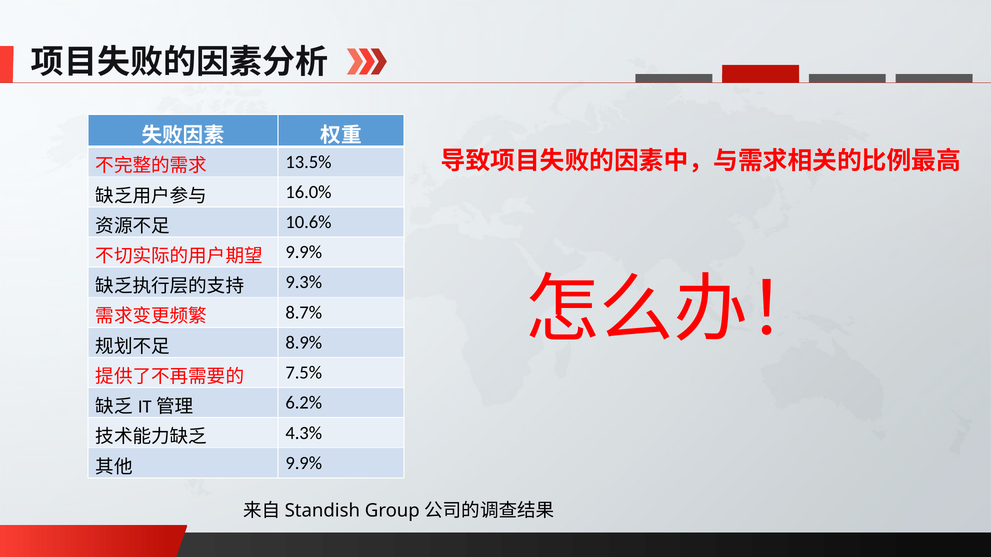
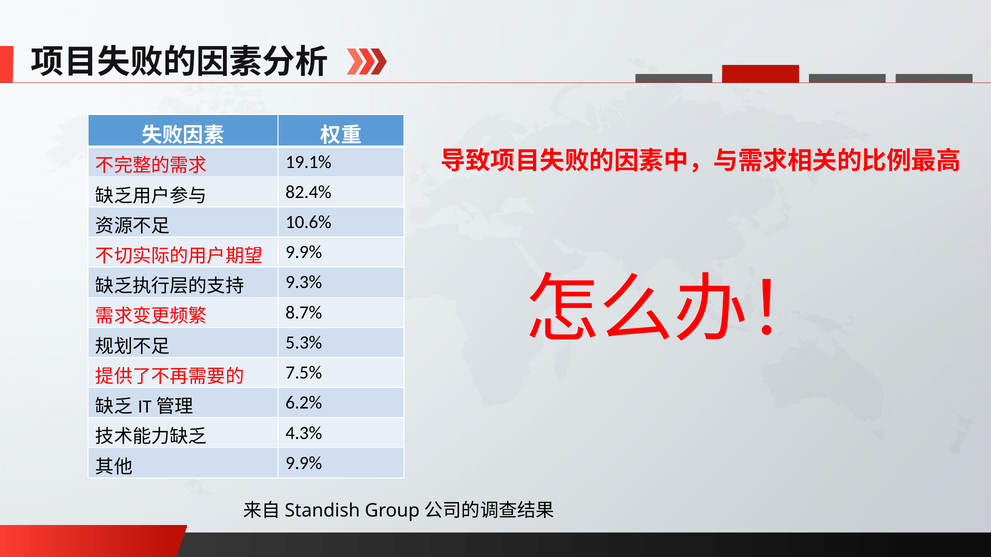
13.5%: 13.5% -> 19.1%
16.0%: 16.0% -> 82.4%
8.9%: 8.9% -> 5.3%
